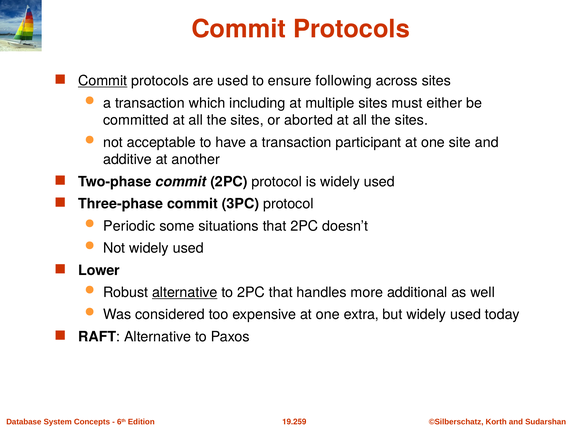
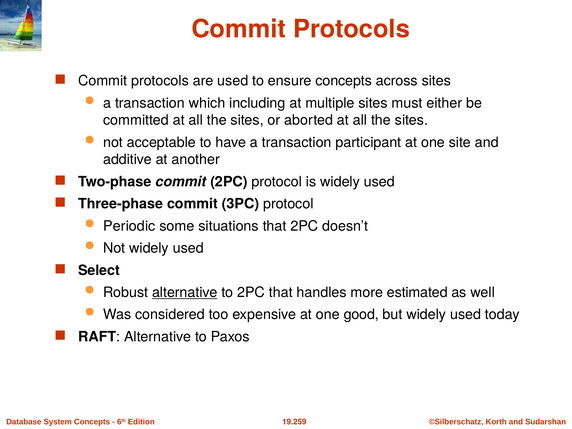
Commit at (103, 81) underline: present -> none
ensure following: following -> concepts
Lower: Lower -> Select
additional: additional -> estimated
extra: extra -> good
